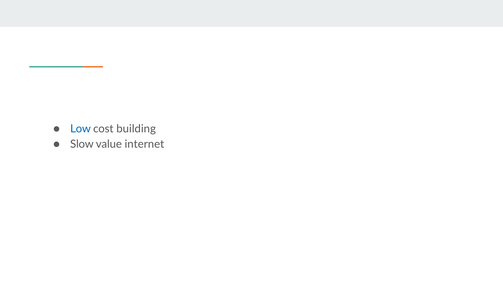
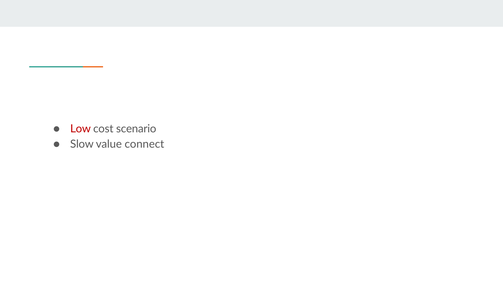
Low colour: blue -> red
building: building -> scenario
internet: internet -> connect
